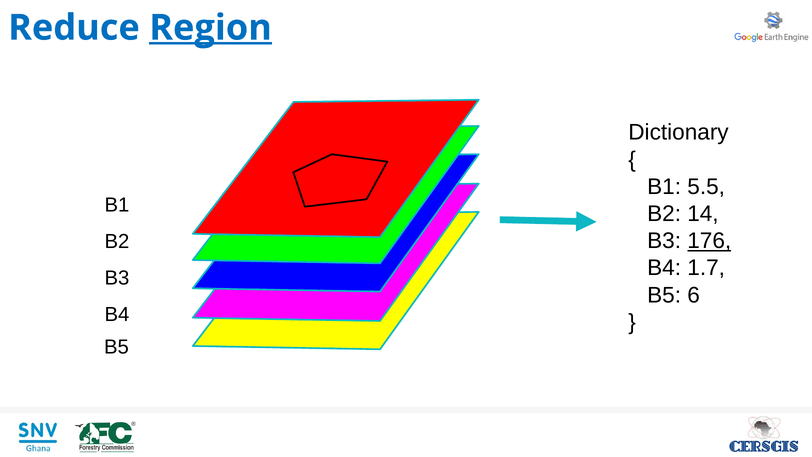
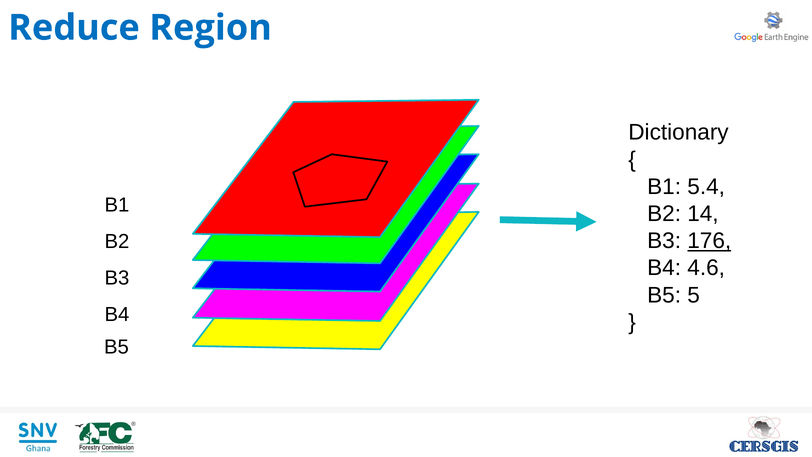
Region underline: present -> none
5.5: 5.5 -> 5.4
1.7: 1.7 -> 4.6
6: 6 -> 5
